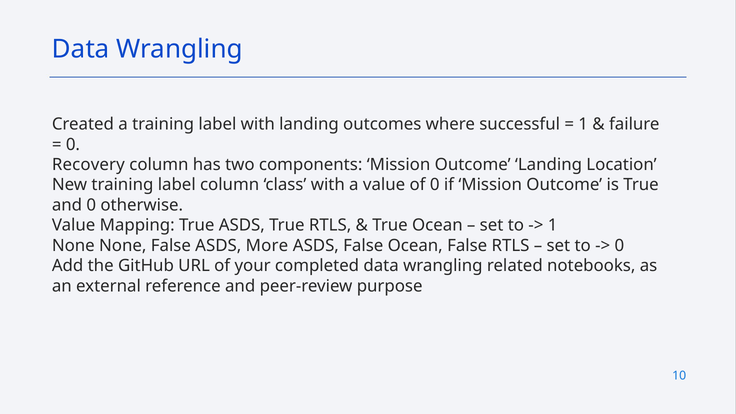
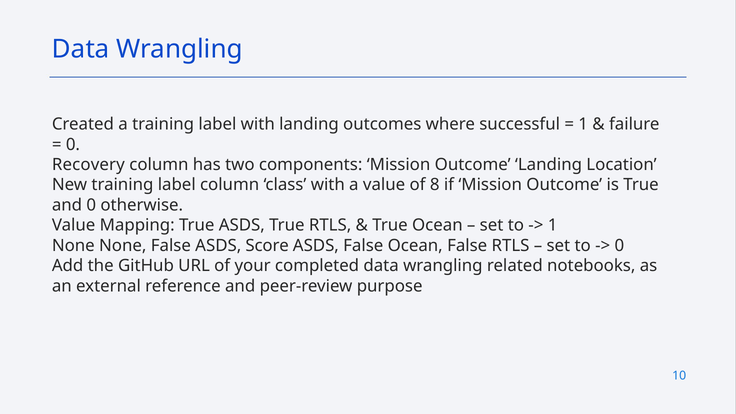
of 0: 0 -> 8
More: More -> Score
